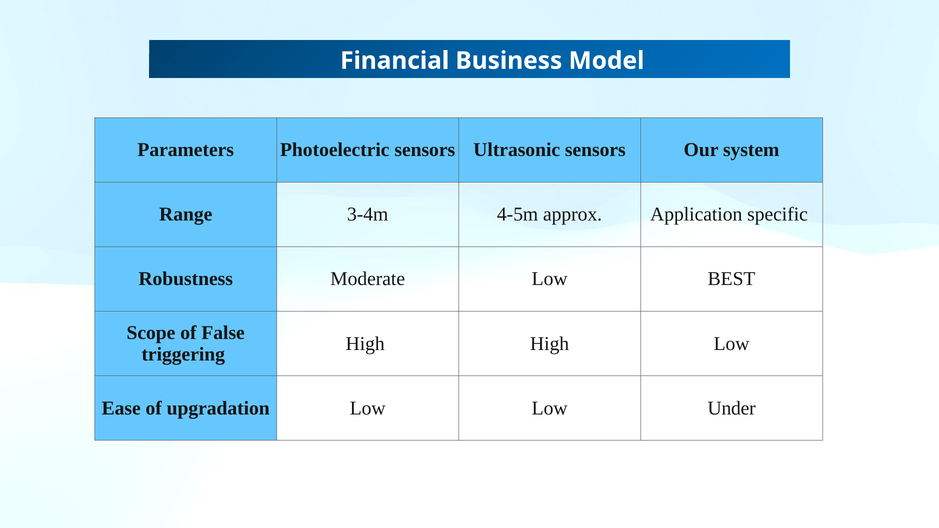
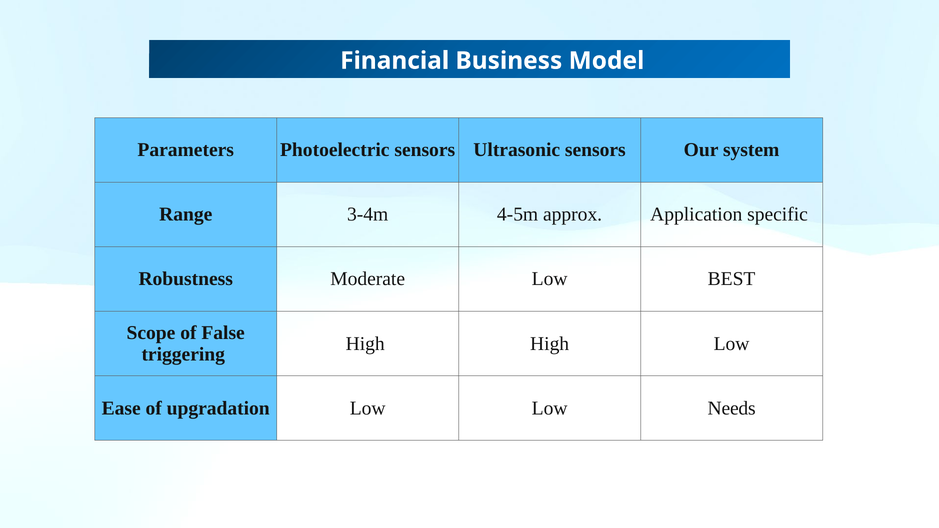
Under: Under -> Needs
